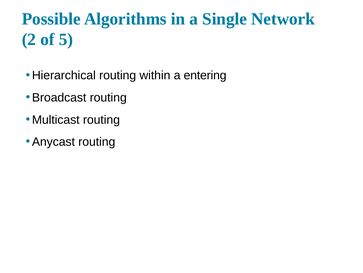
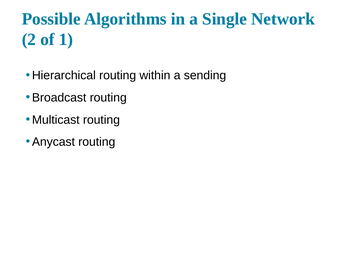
5: 5 -> 1
entering: entering -> sending
